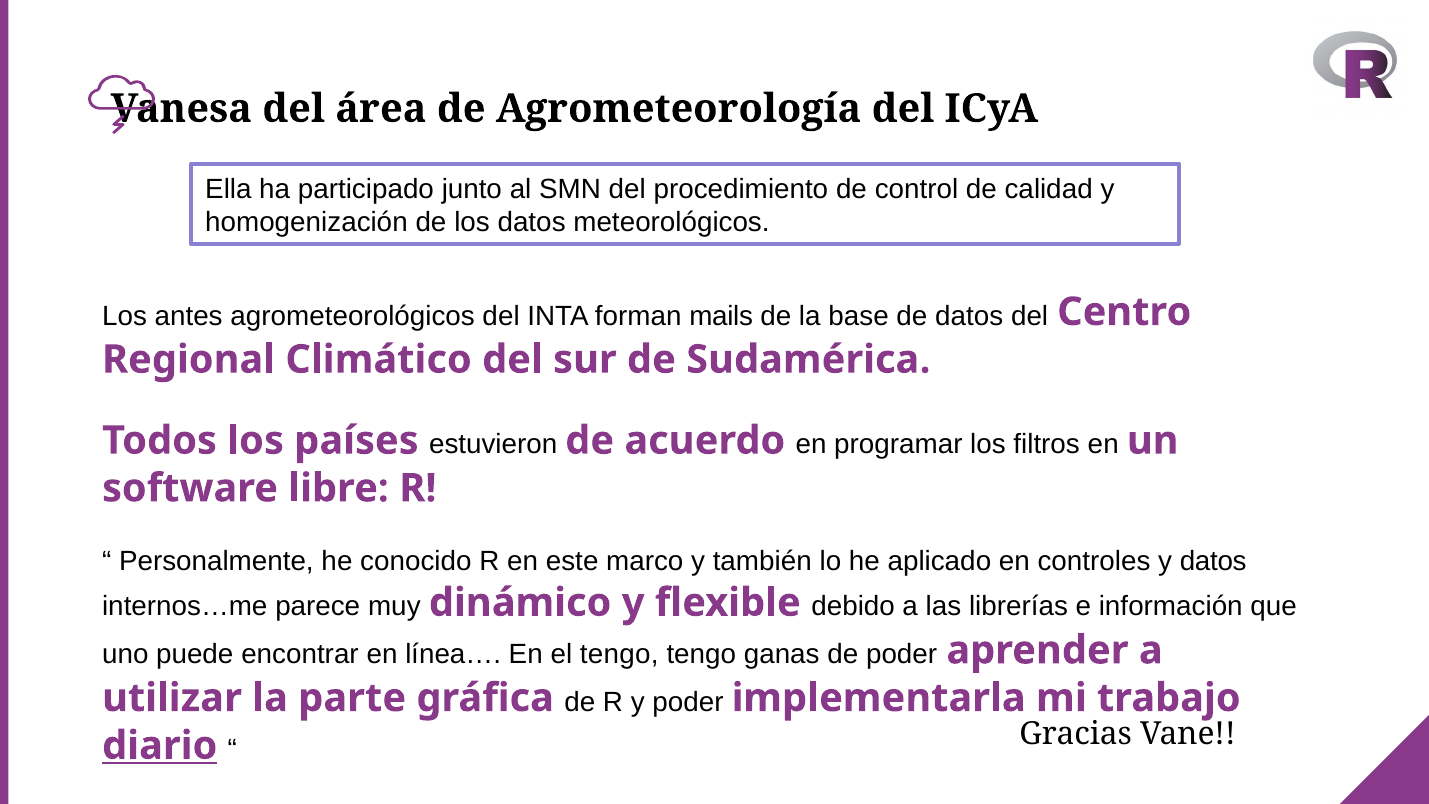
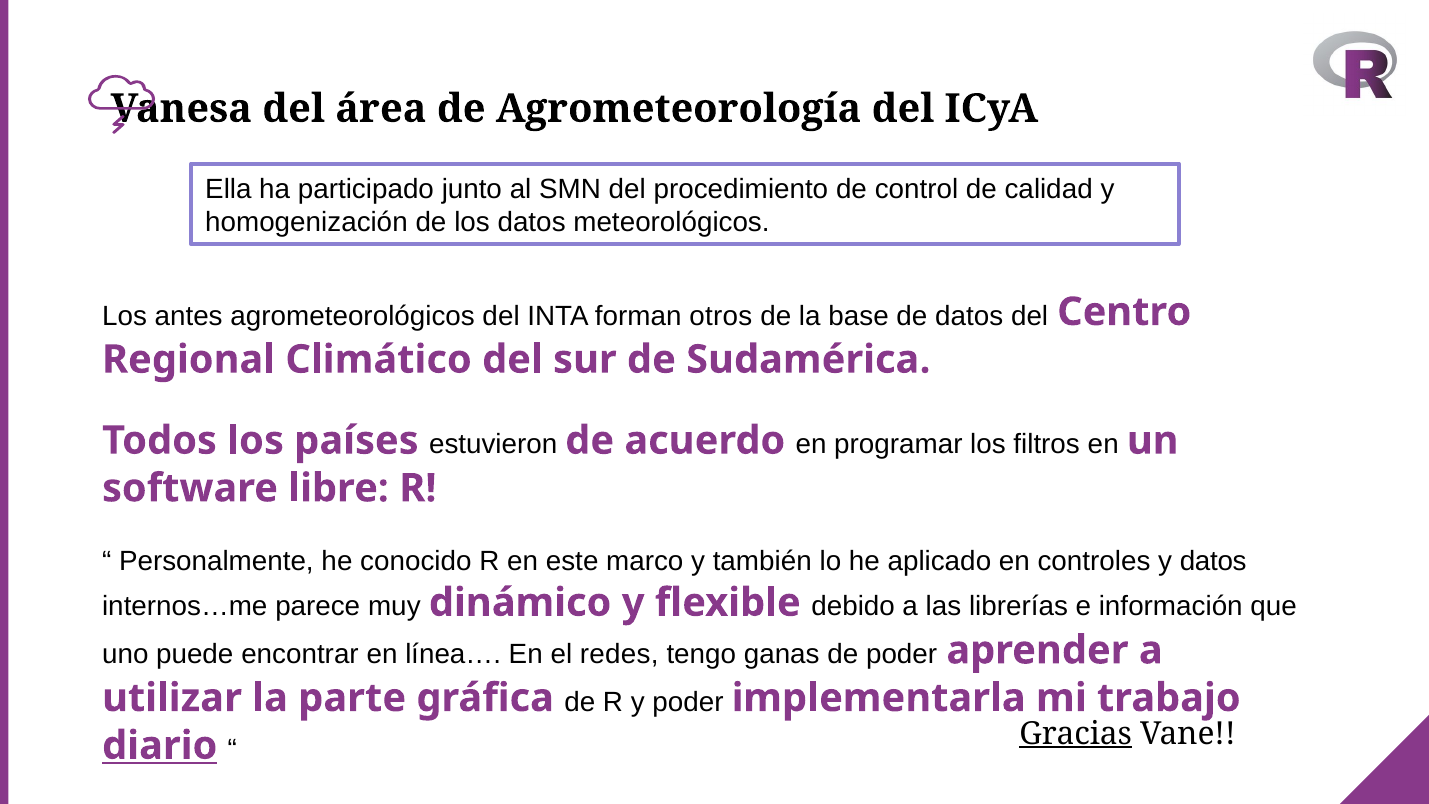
mails: mails -> otros
el tengo: tengo -> redes
Gracias underline: none -> present
